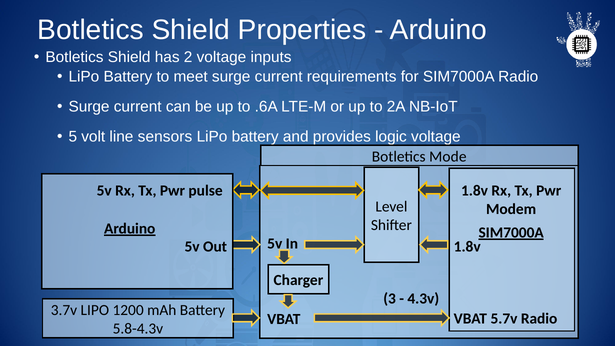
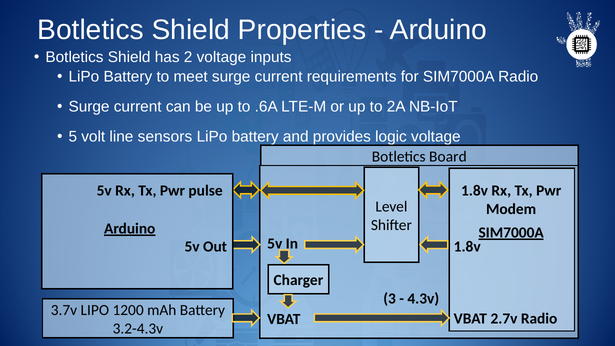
Mode: Mode -> Board
5.7v: 5.7v -> 2.7v
5.8-4.3v: 5.8-4.3v -> 3.2-4.3v
